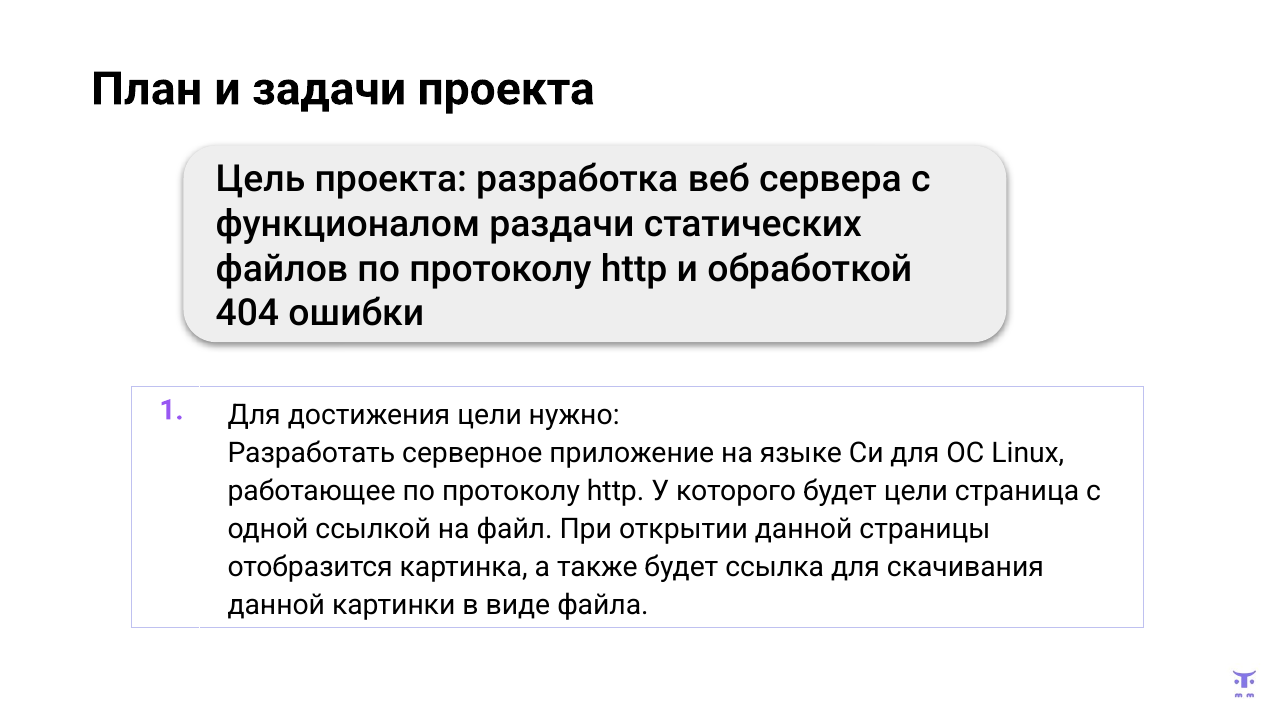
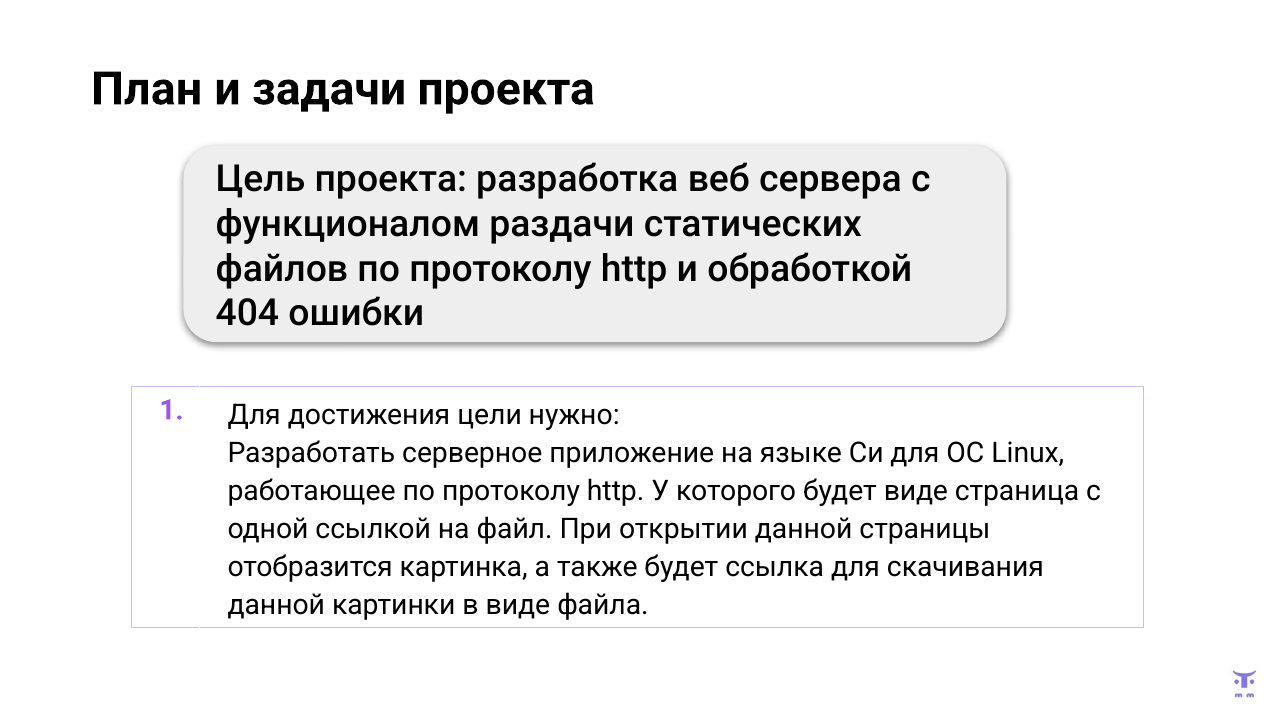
будет цели: цели -> виде
